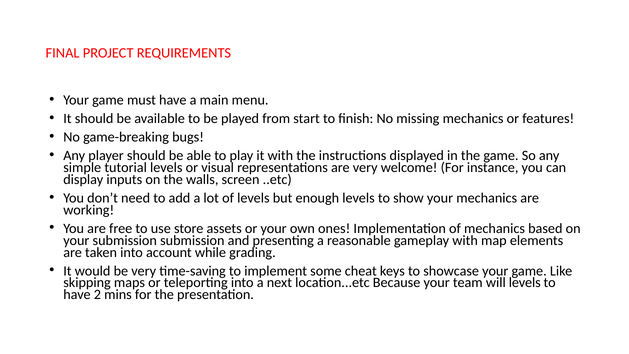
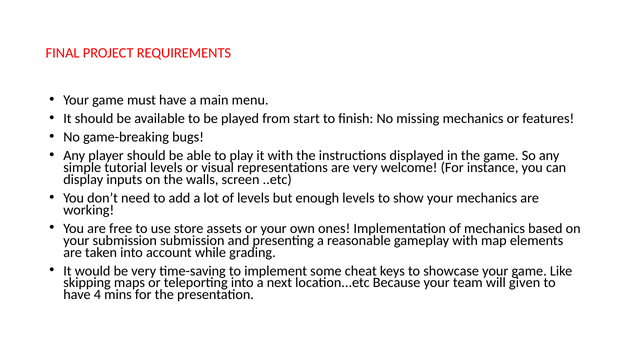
will levels: levels -> given
2: 2 -> 4
